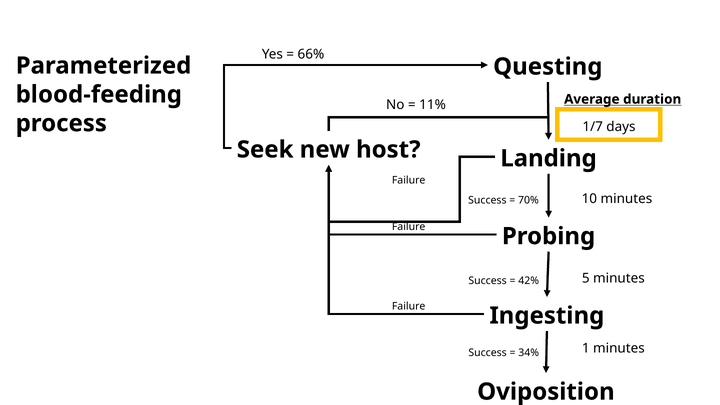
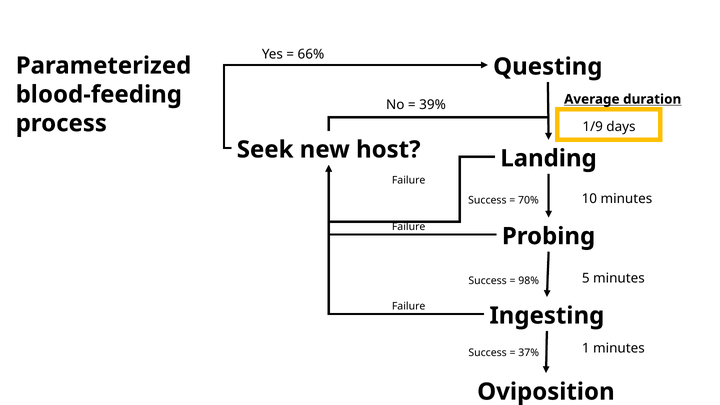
11%: 11% -> 39%
1/7: 1/7 -> 1/9
42%: 42% -> 98%
34%: 34% -> 37%
